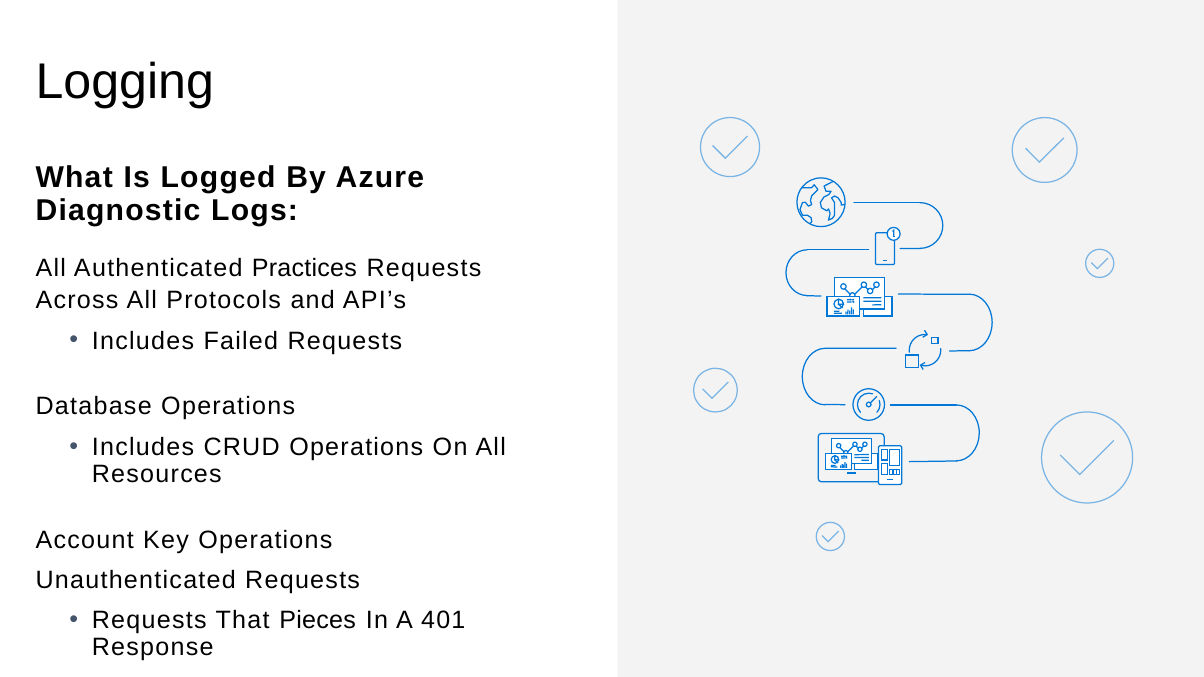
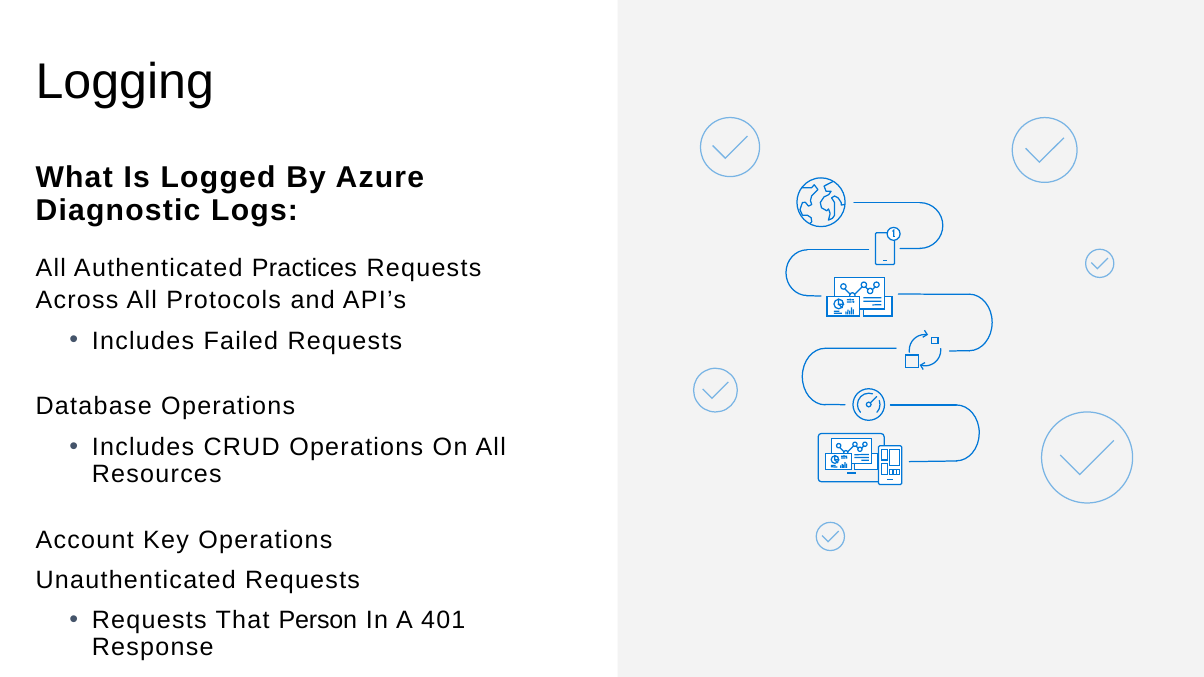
Pieces: Pieces -> Person
